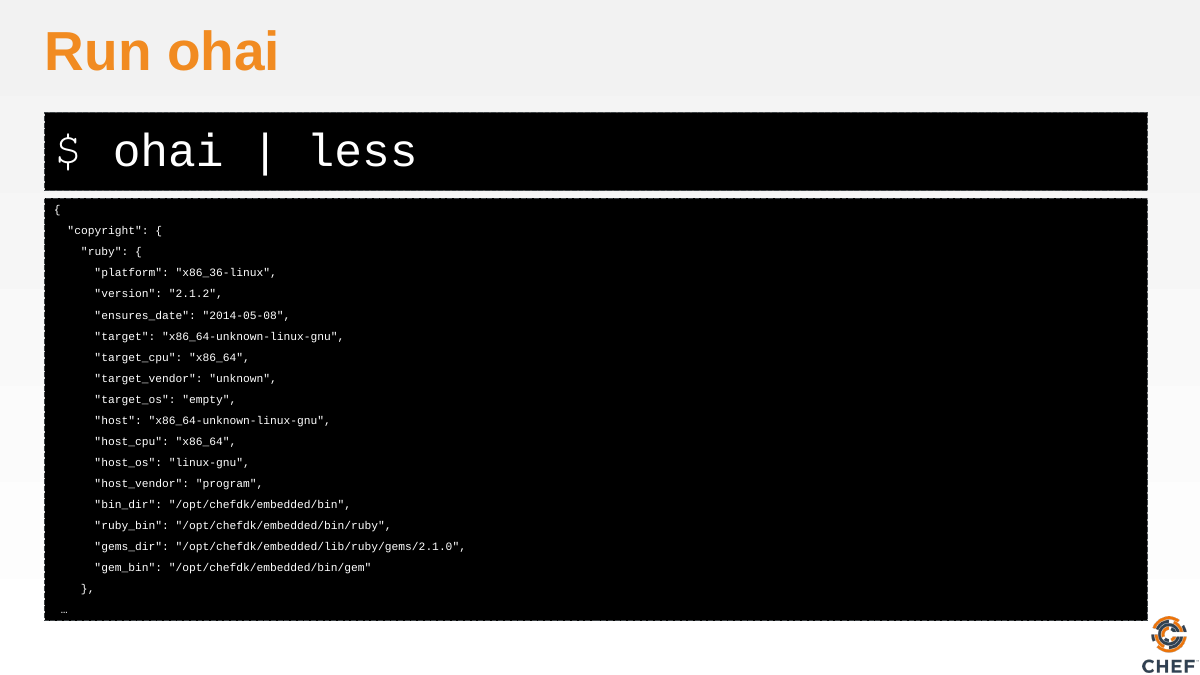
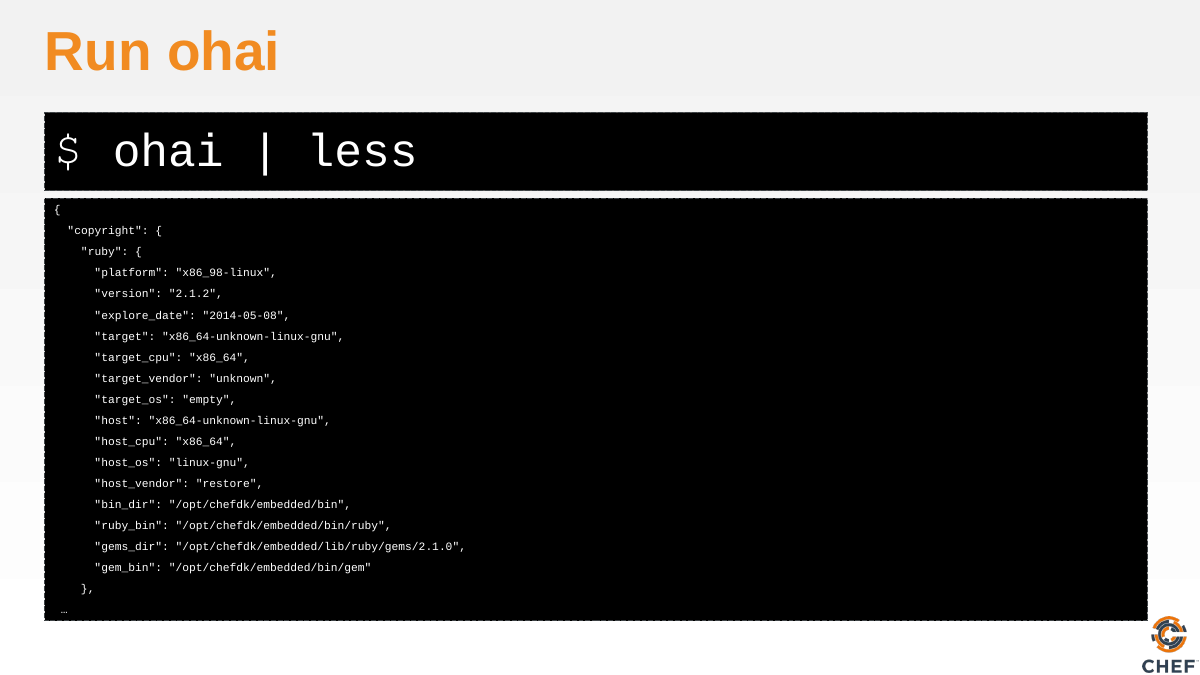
x86_36-linux: x86_36-linux -> x86_98-linux
ensures_date: ensures_date -> explore_date
program: program -> restore
